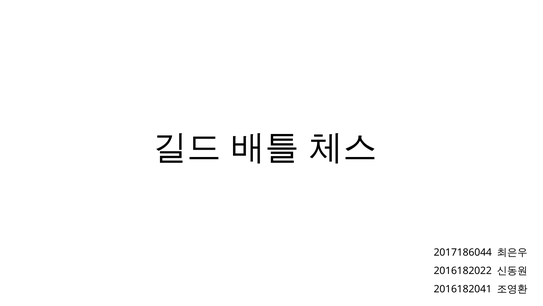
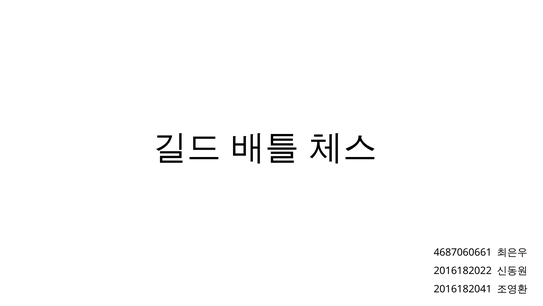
2017186044: 2017186044 -> 4687060661
